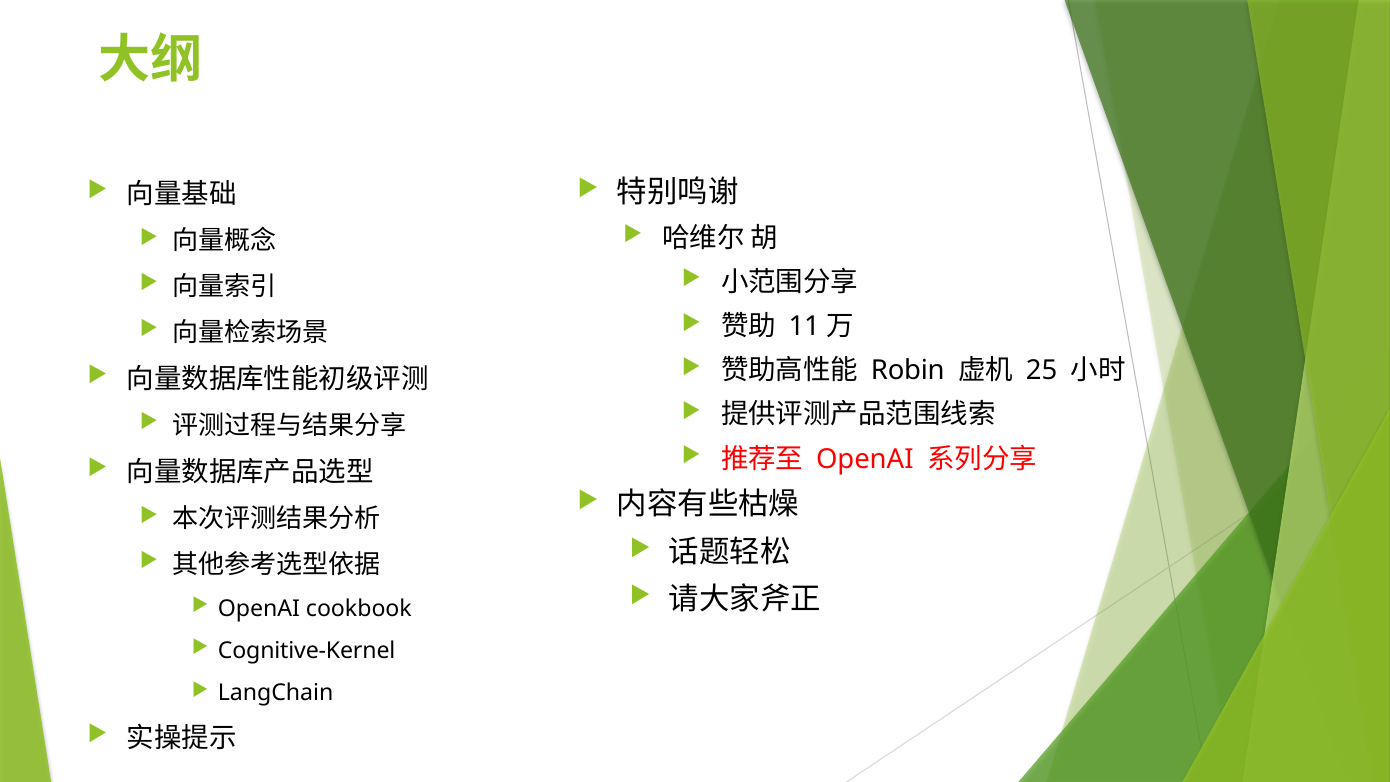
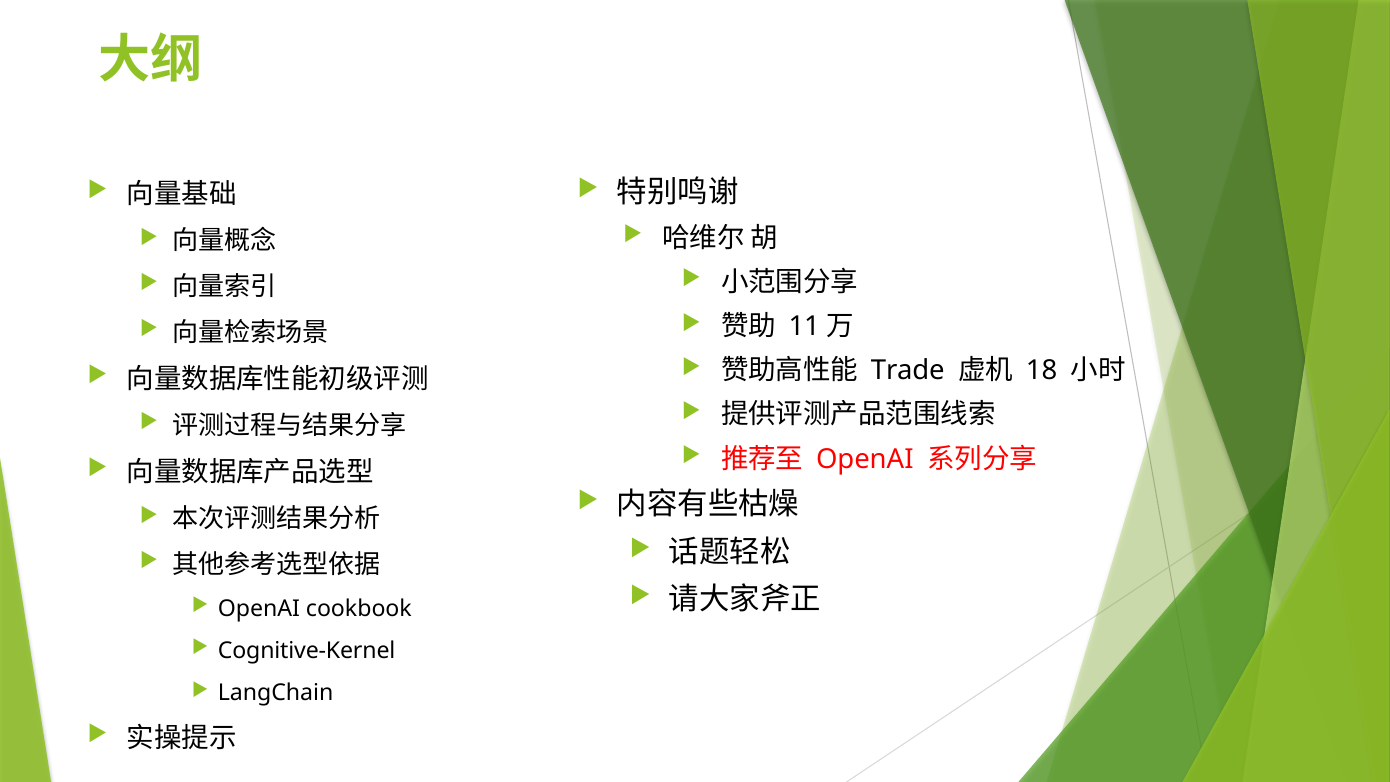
Robin: Robin -> Trade
25: 25 -> 18
